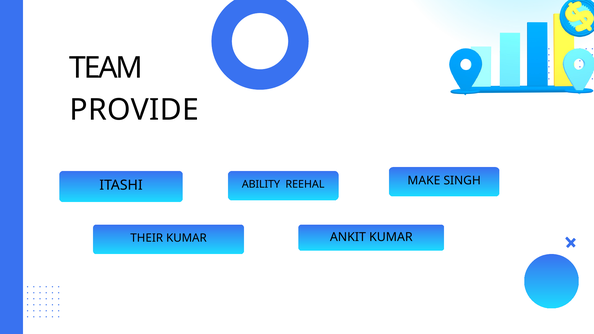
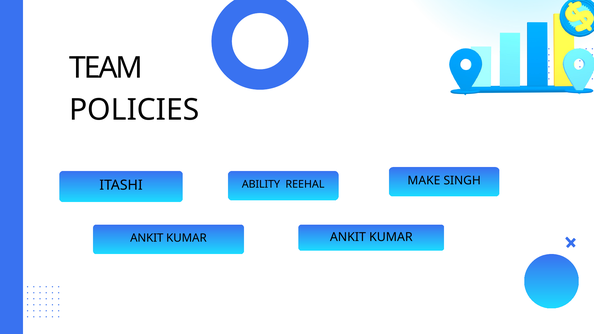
PROVIDE: PROVIDE -> POLICIES
THEIR at (147, 238): THEIR -> ANKIT
